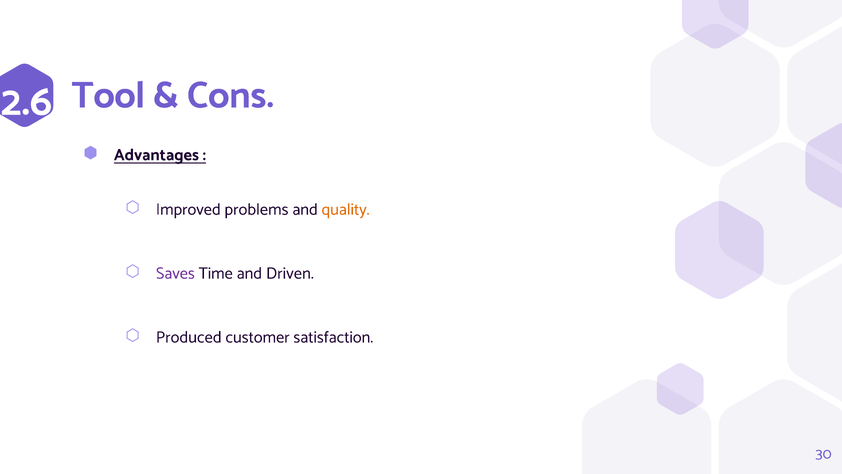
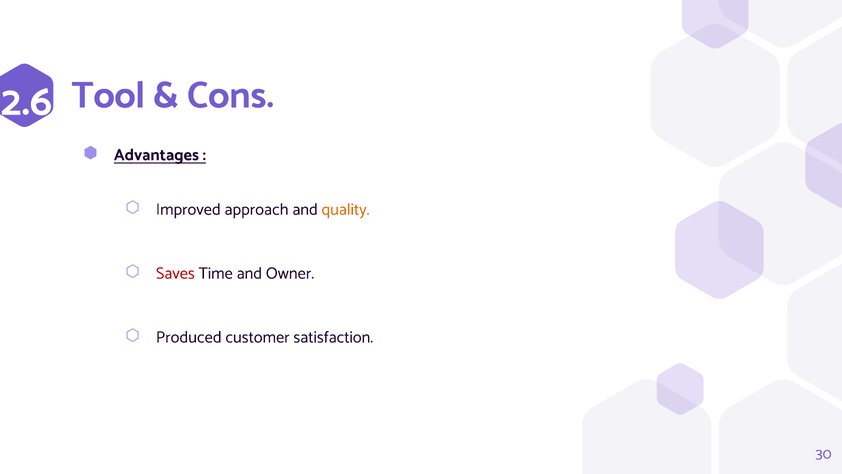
problems: problems -> approach
Saves colour: purple -> red
Driven: Driven -> Owner
